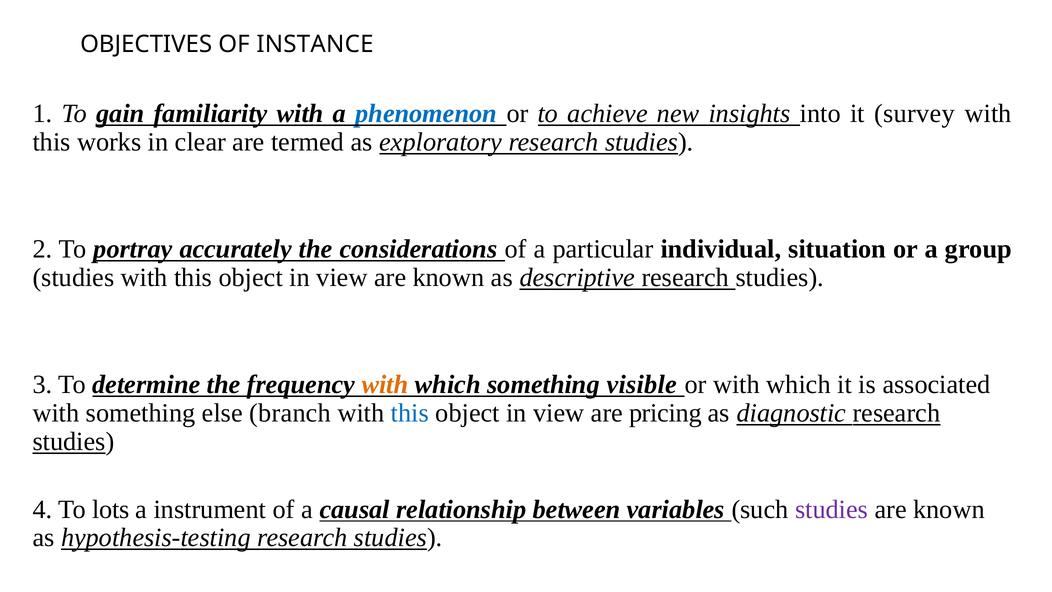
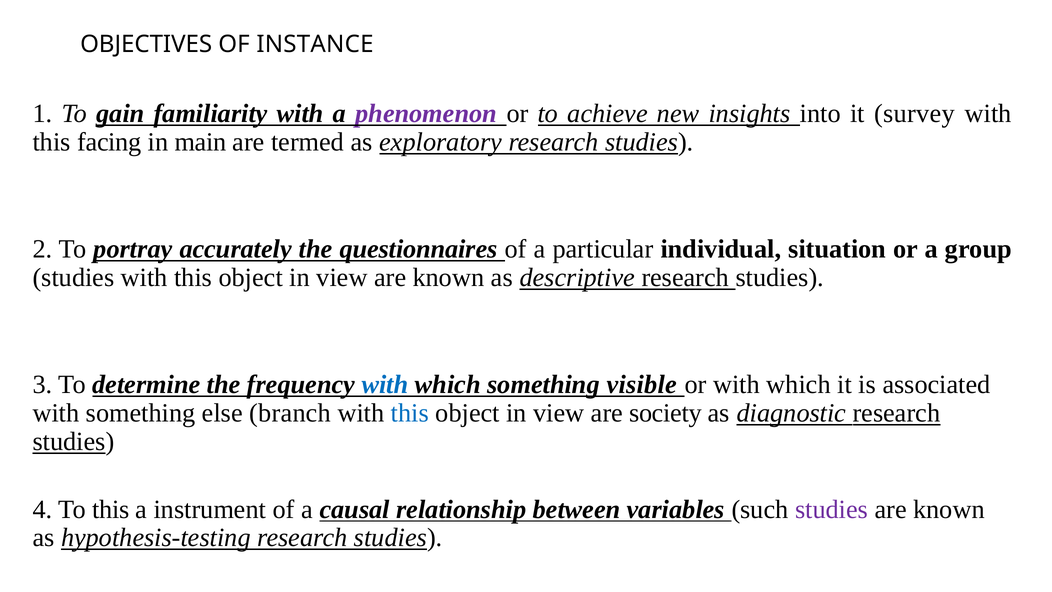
phenomenon colour: blue -> purple
works: works -> facing
clear: clear -> main
considerations: considerations -> questionnaires
with at (385, 385) colour: orange -> blue
pricing: pricing -> society
To lots: lots -> this
